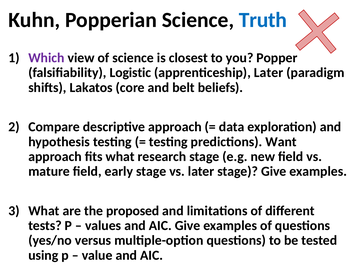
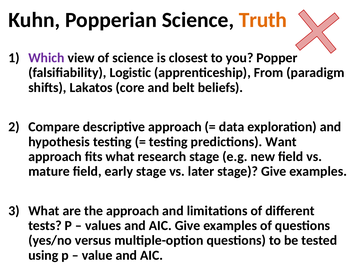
Truth colour: blue -> orange
apprenticeship Later: Later -> From
the proposed: proposed -> approach
